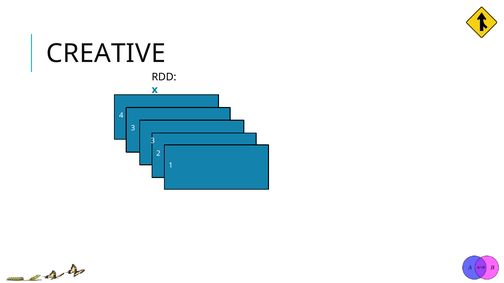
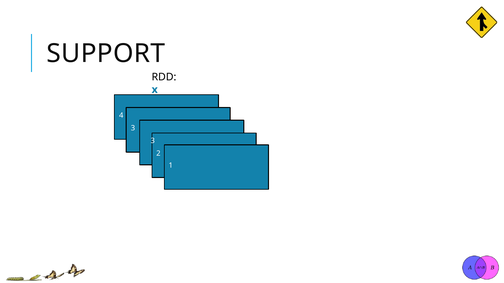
CREATIVE: CREATIVE -> SUPPORT
